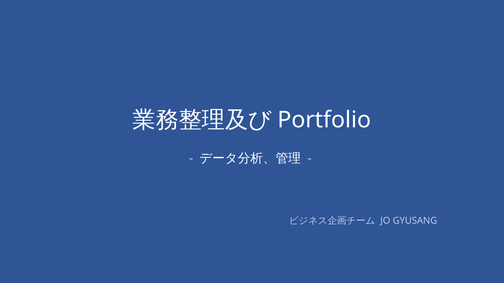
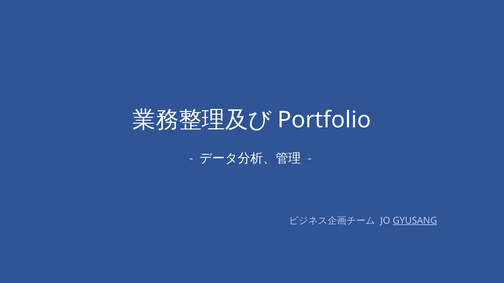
GYUSANG underline: none -> present
